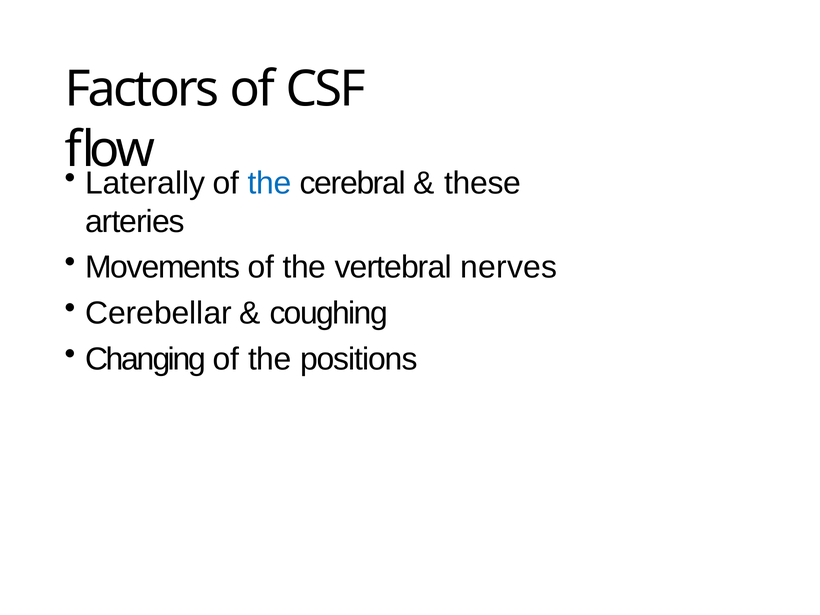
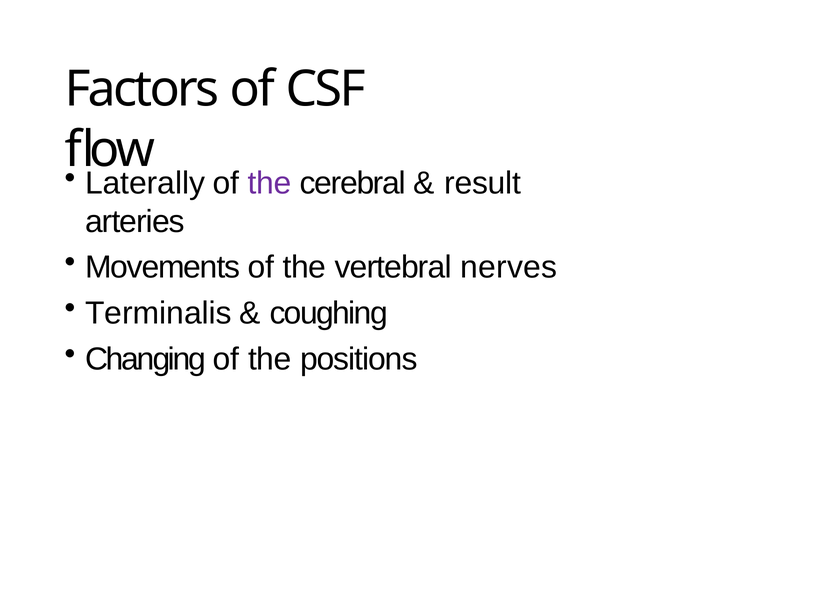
the at (270, 183) colour: blue -> purple
these: these -> result
Cerebellar: Cerebellar -> Terminalis
